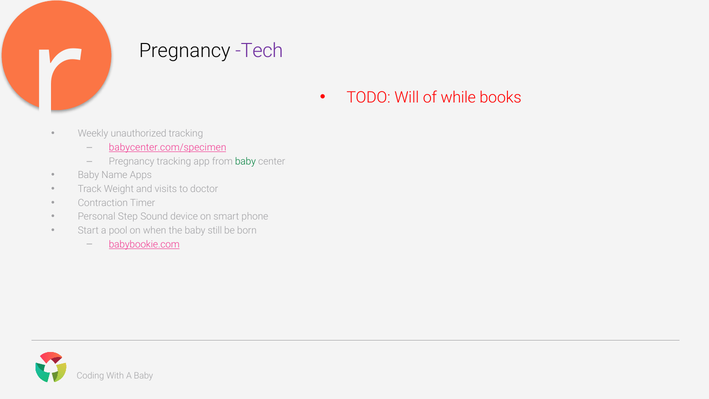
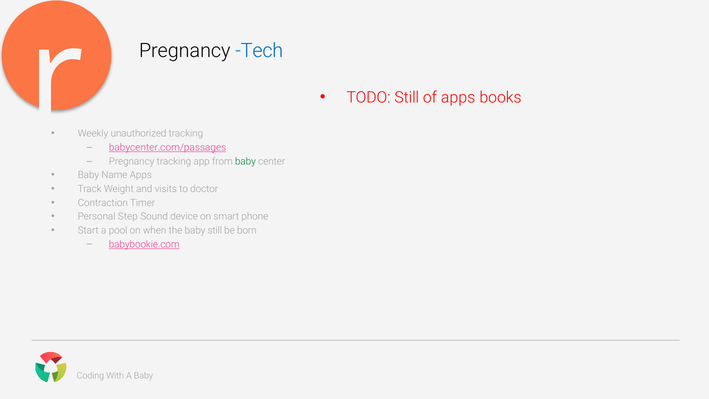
Tech colour: purple -> blue
TODO Will: Will -> Still
of while: while -> apps
babycenter.com/specimen: babycenter.com/specimen -> babycenter.com/passages
